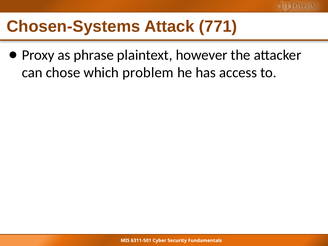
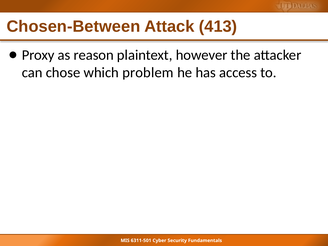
Chosen-Systems: Chosen-Systems -> Chosen-Between
771: 771 -> 413
phrase: phrase -> reason
